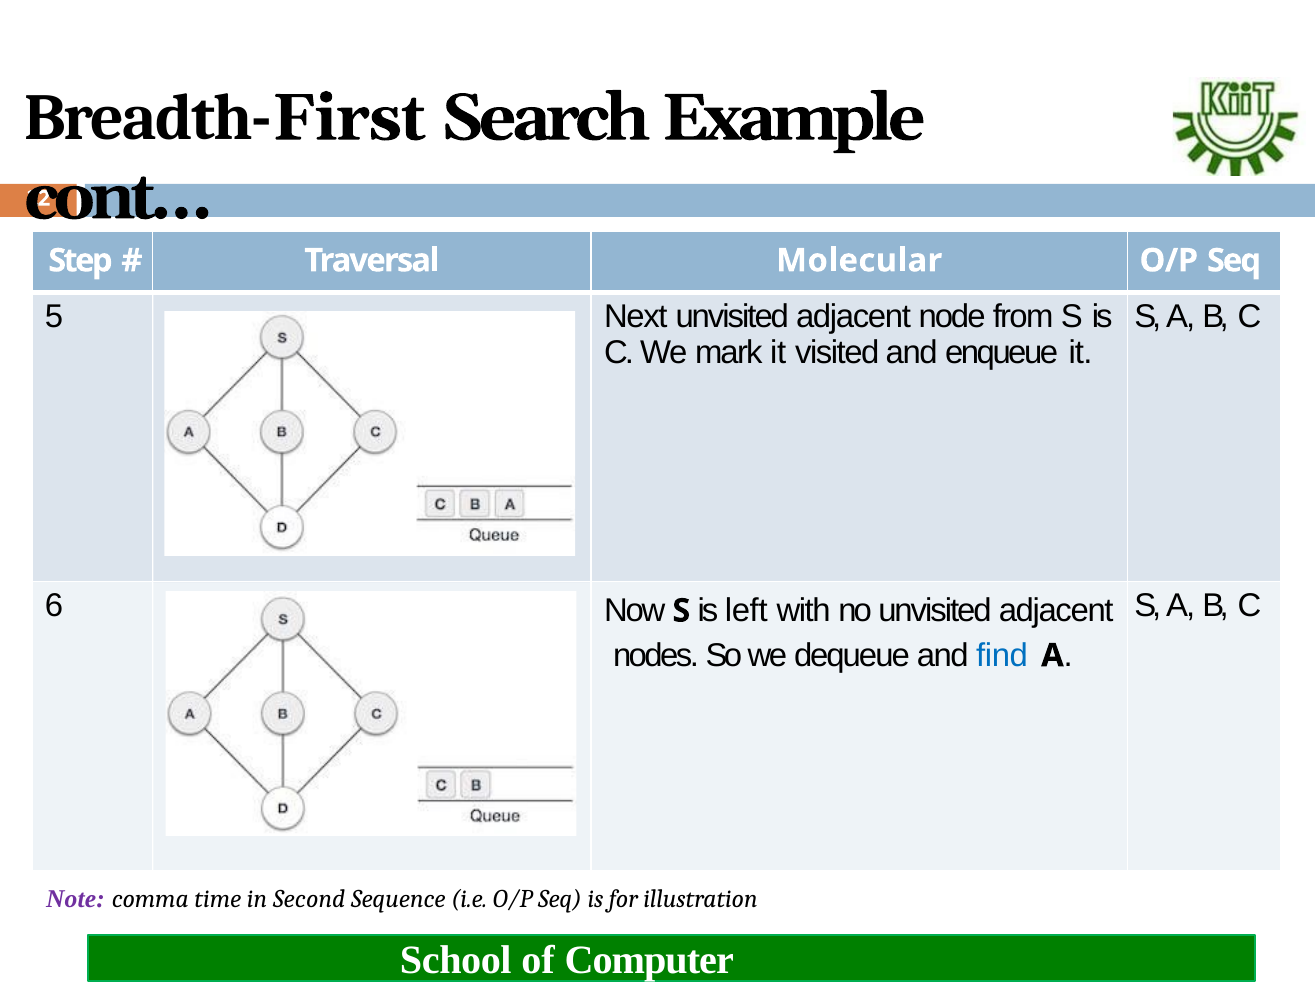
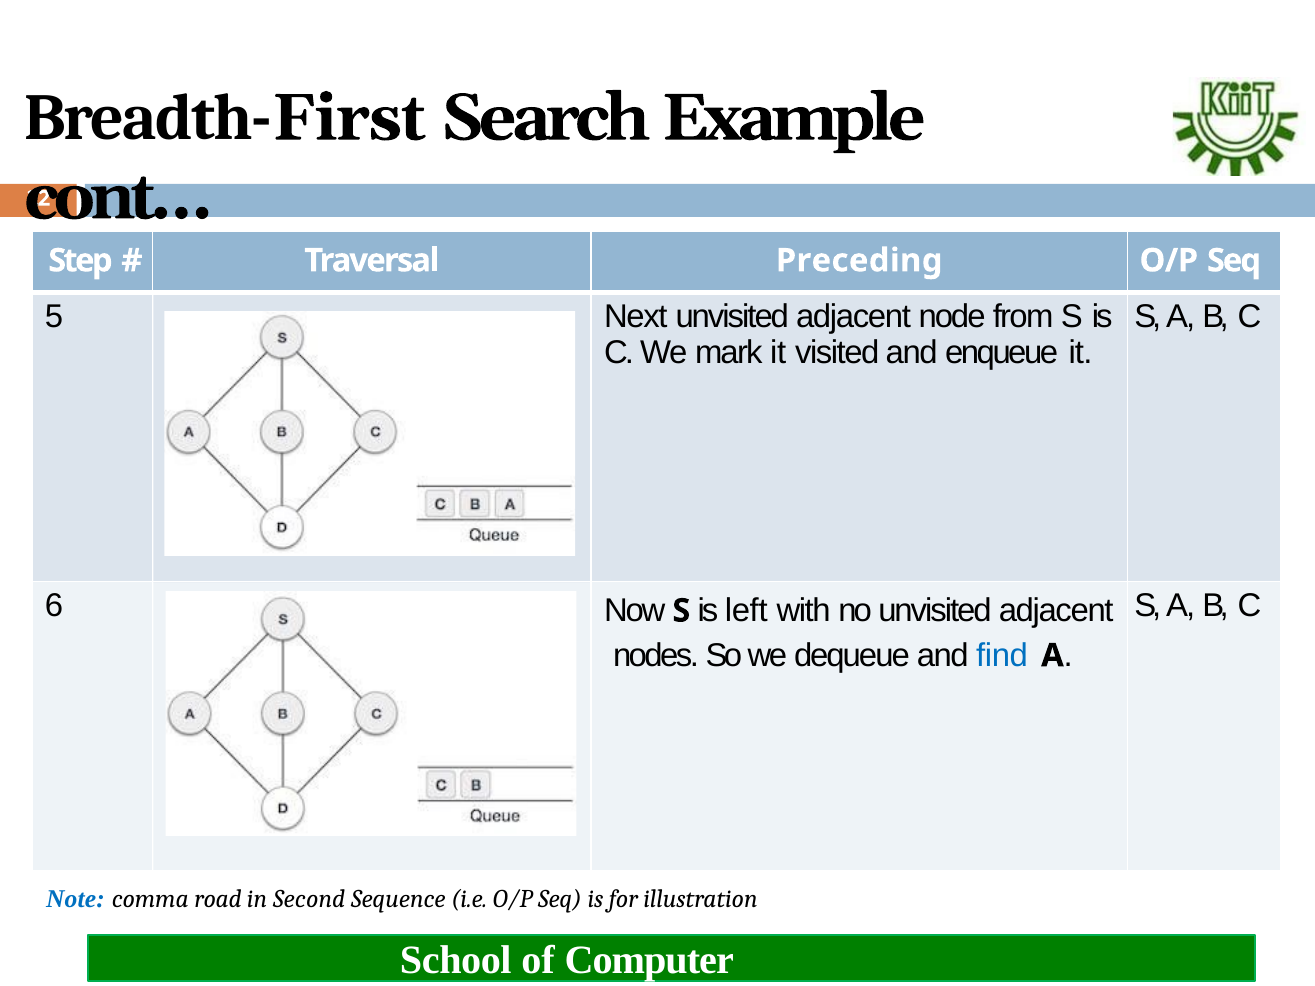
Molecular: Molecular -> Preceding
Note colour: purple -> blue
time: time -> road
